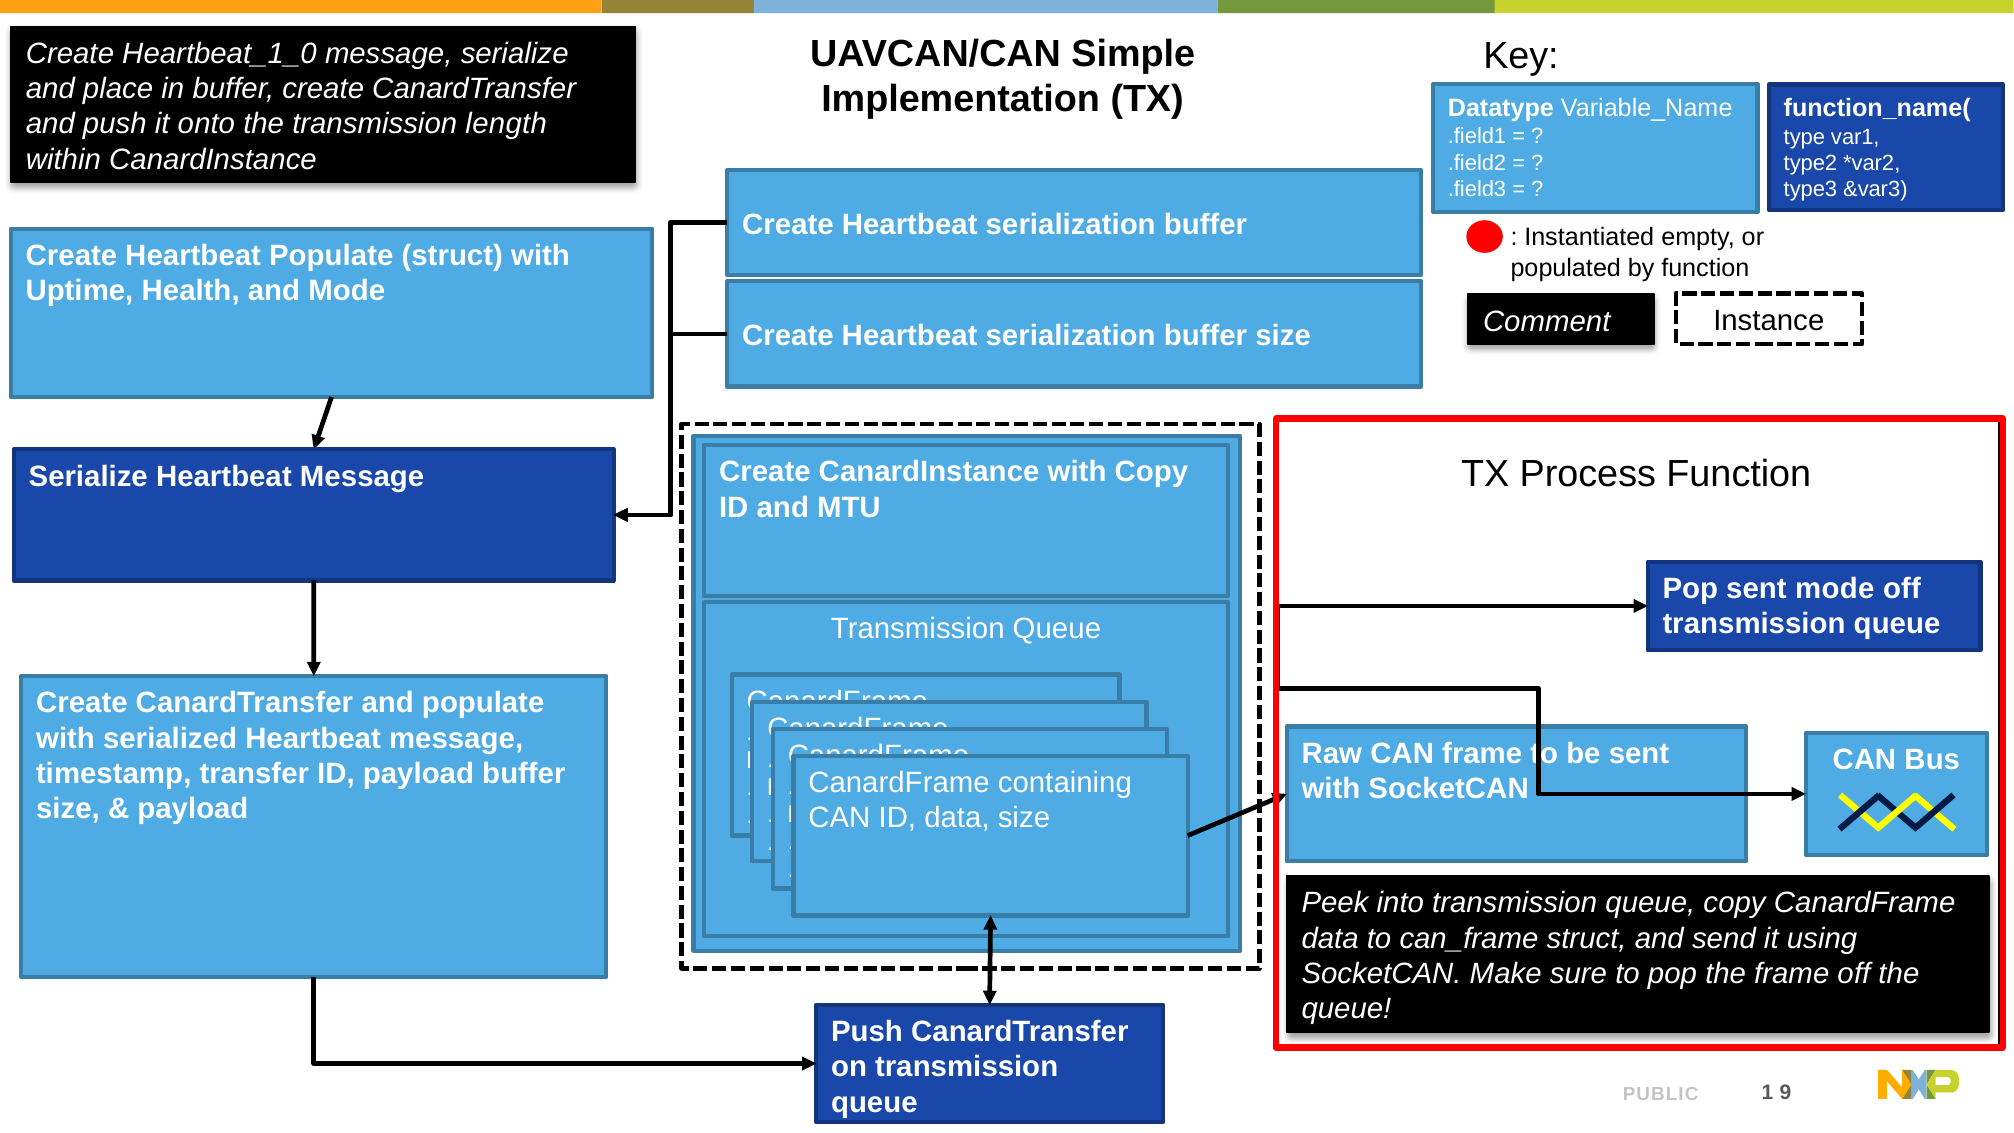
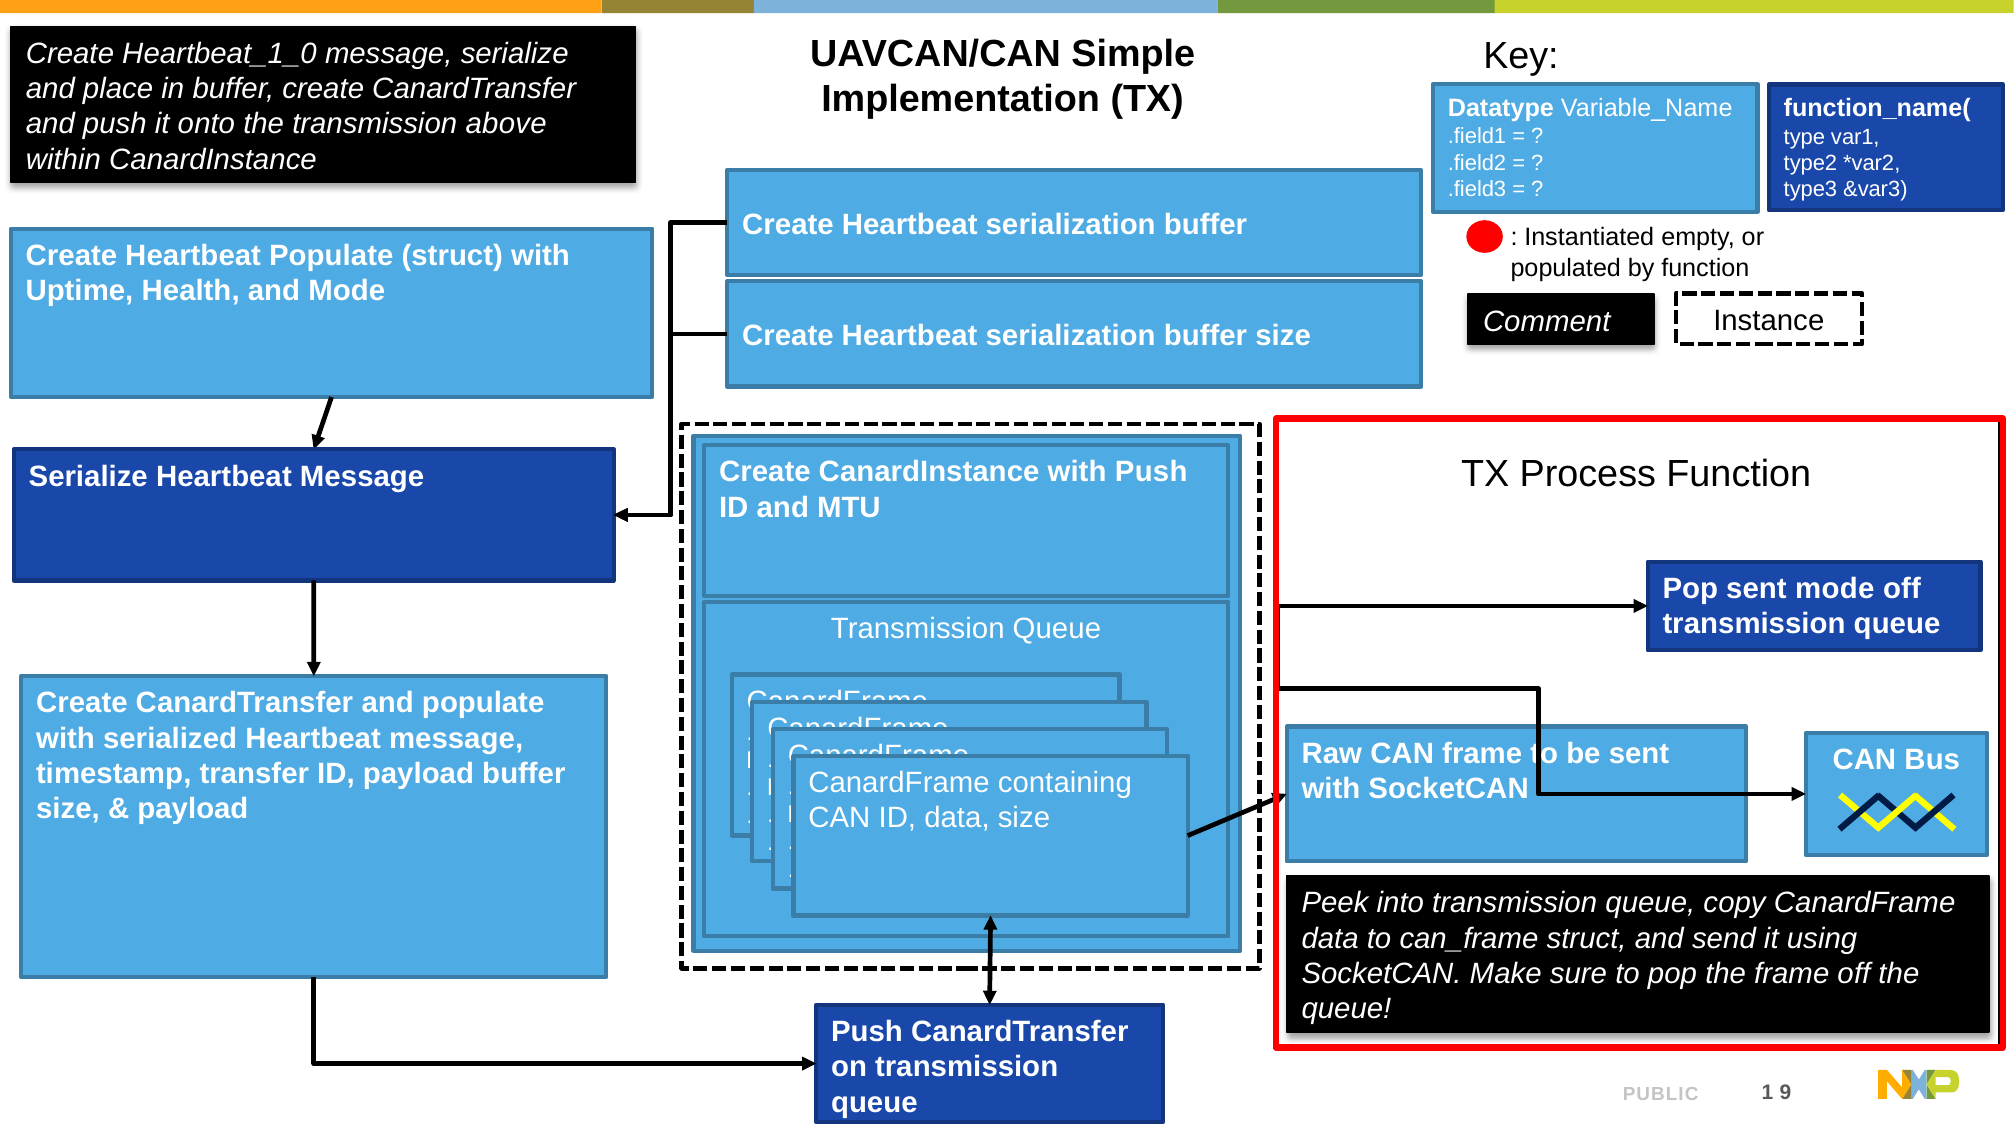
length: length -> above
with Copy: Copy -> Push
